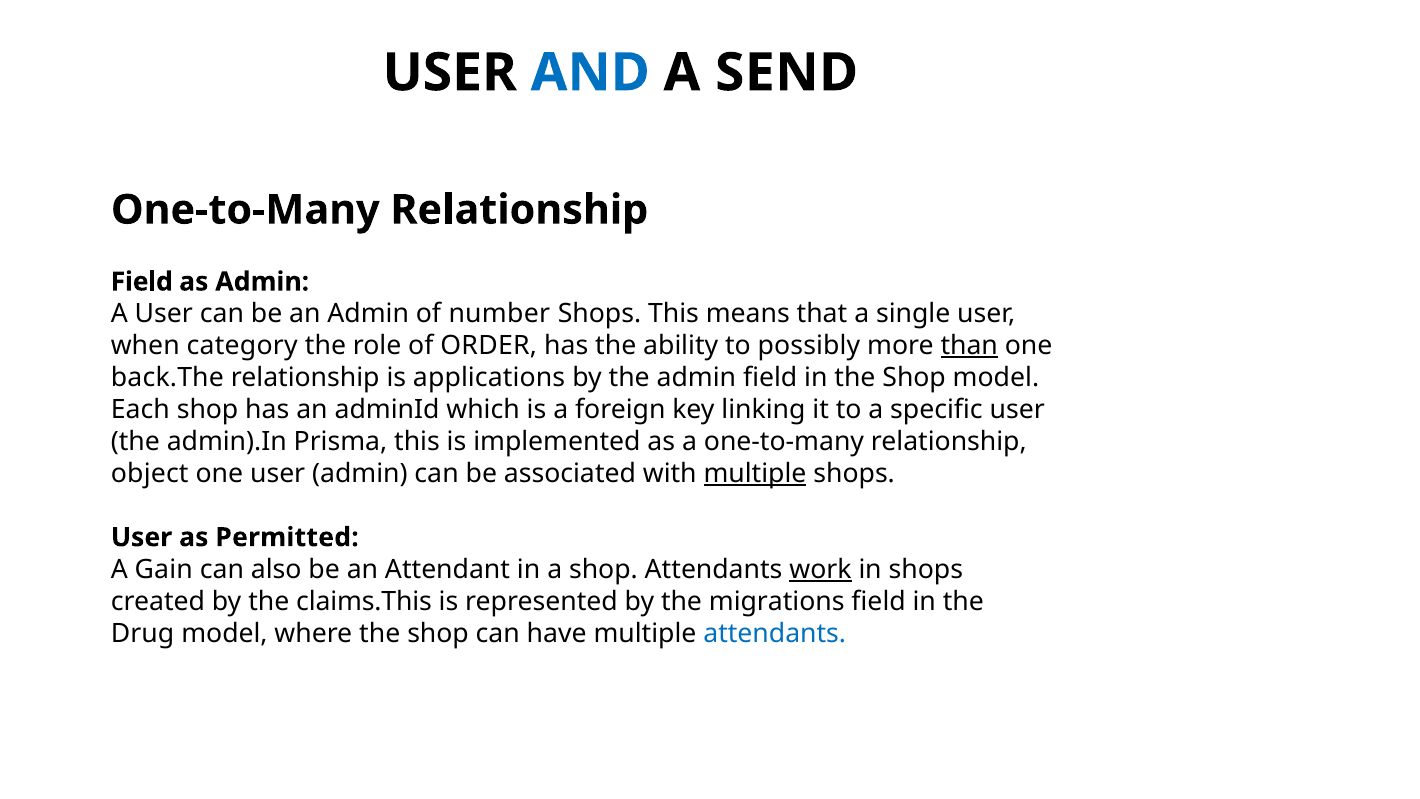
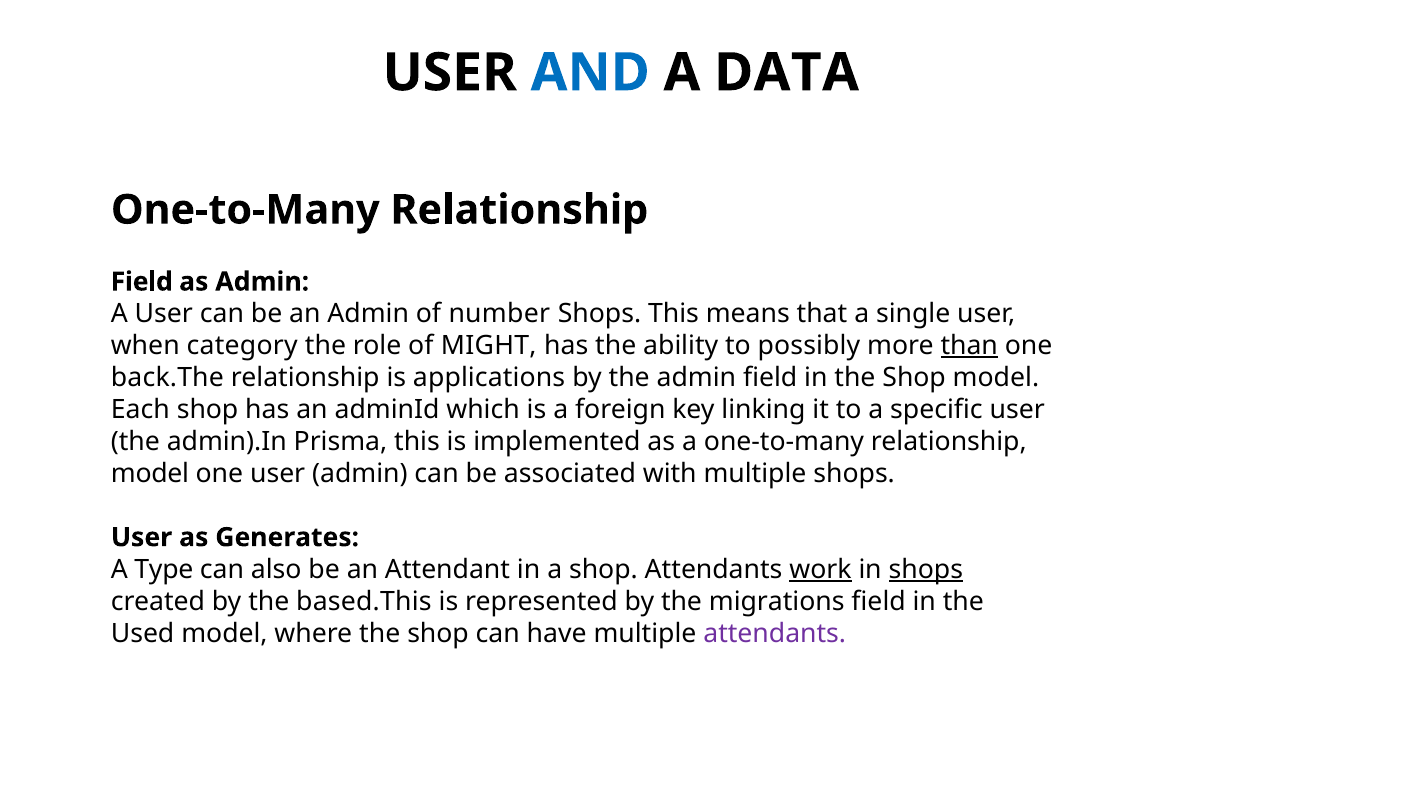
SEND: SEND -> DATA
ORDER: ORDER -> MIGHT
object at (150, 473): object -> model
multiple at (755, 473) underline: present -> none
Permitted: Permitted -> Generates
Gain: Gain -> Type
shops at (926, 569) underline: none -> present
claims.This: claims.This -> based.This
Drug: Drug -> Used
attendants at (775, 633) colour: blue -> purple
